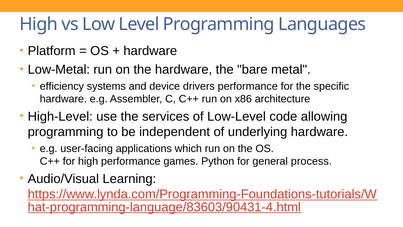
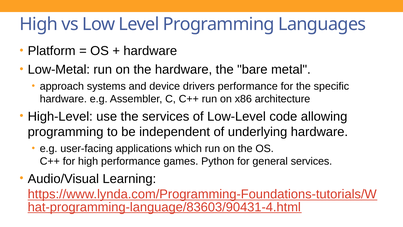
efficiency: efficiency -> approach
general process: process -> services
